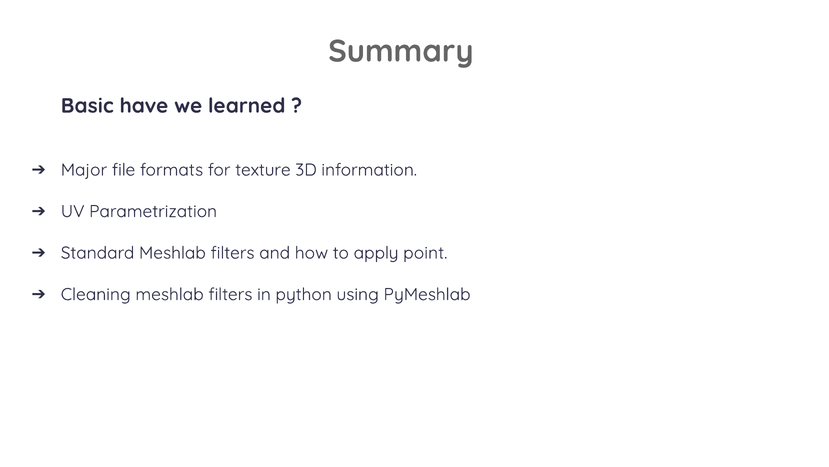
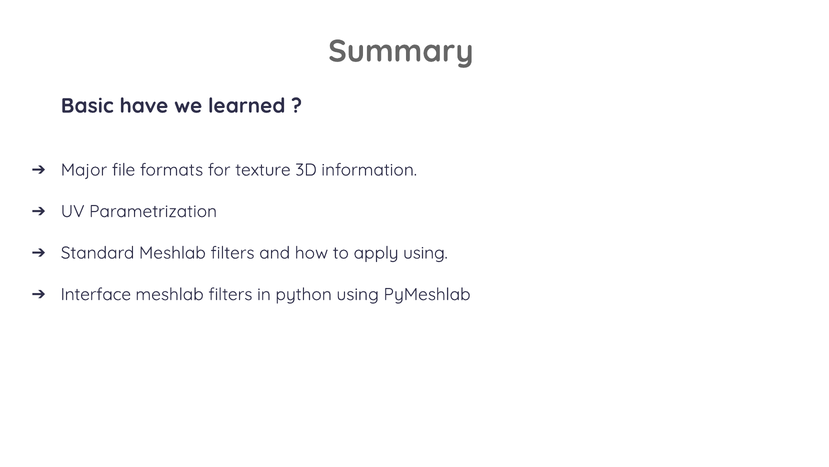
apply point: point -> using
Cleaning: Cleaning -> Interface
